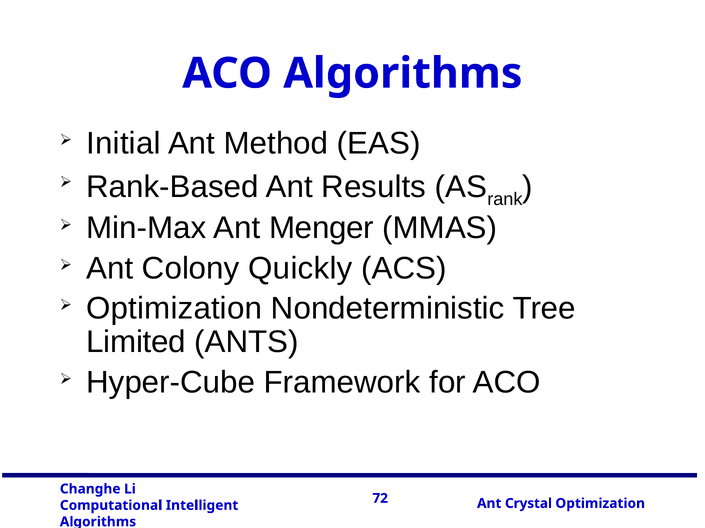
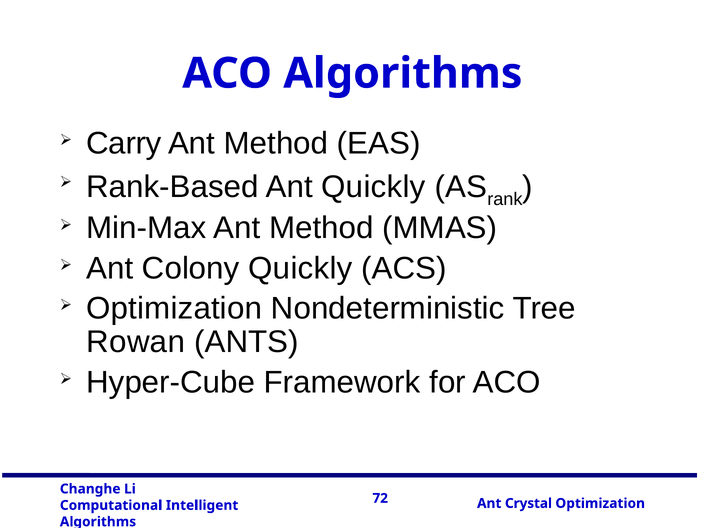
Initial: Initial -> Carry
Ant Results: Results -> Quickly
Min-Max Ant Menger: Menger -> Method
Limited: Limited -> Rowan
